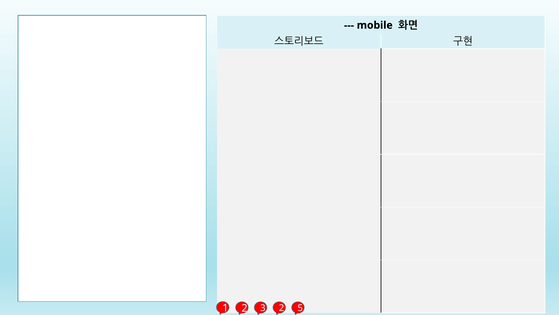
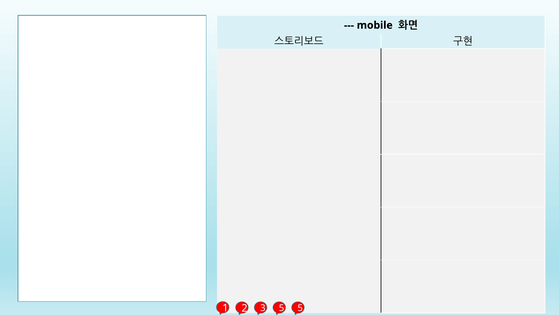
3 2: 2 -> 5
